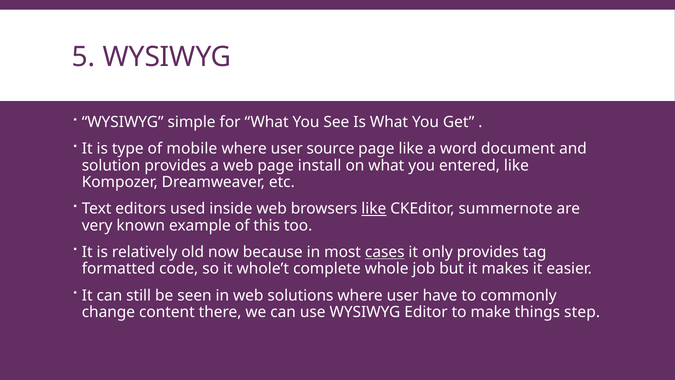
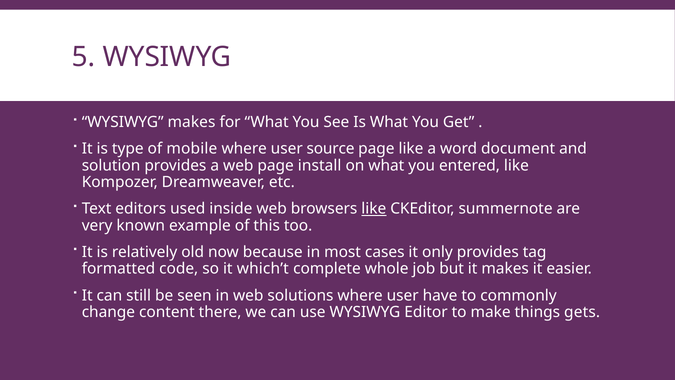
WYSIWYG simple: simple -> makes
cases underline: present -> none
whole’t: whole’t -> which’t
step: step -> gets
